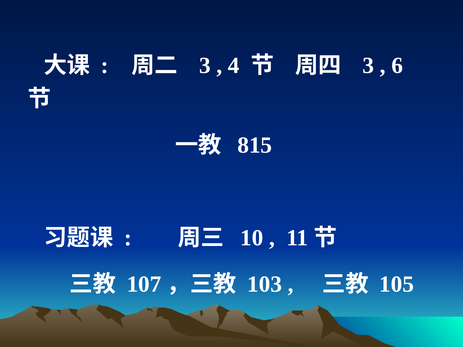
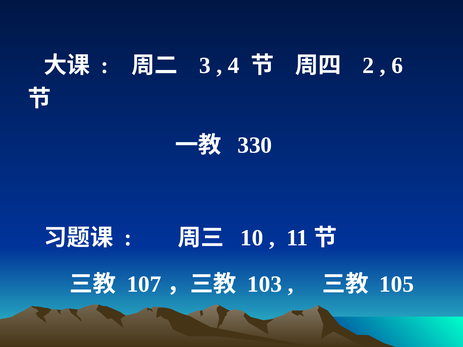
3 at (368, 66): 3 -> 2
815: 815 -> 330
